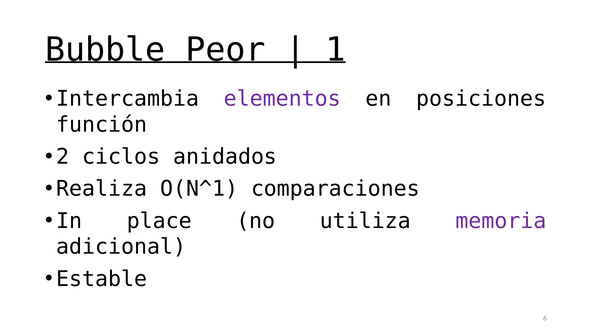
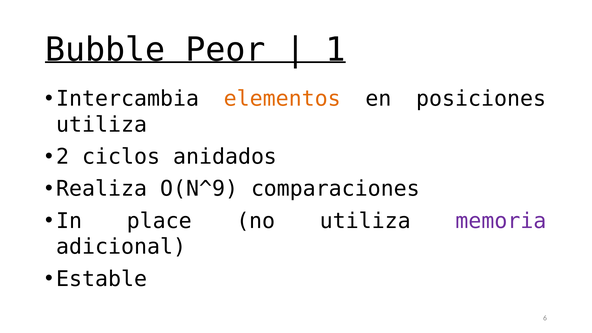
elementos colour: purple -> orange
función at (102, 125): función -> utiliza
O(N^1: O(N^1 -> O(N^9
